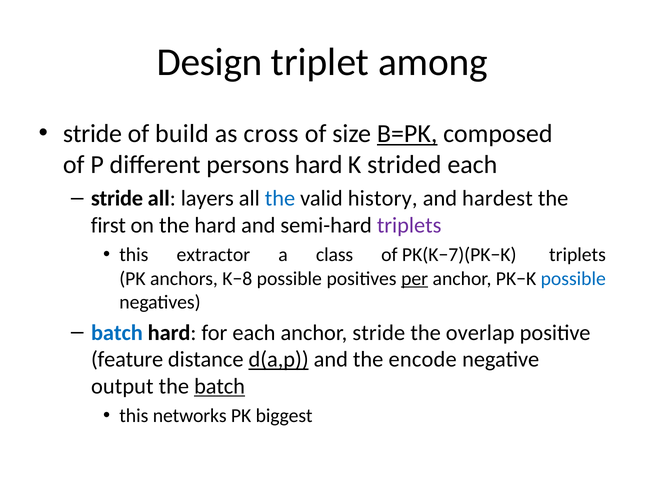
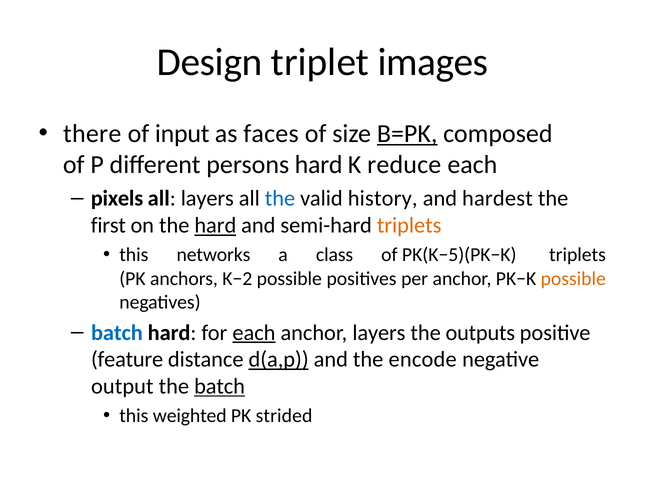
among: among -> images
stride at (92, 134): stride -> there
build: build -> input
cross: cross -> faces
strided: strided -> reduce
stride at (117, 199): stride -> pixels
hard at (215, 225) underline: none -> present
triplets at (409, 225) colour: purple -> orange
extractor: extractor -> networks
PK(K−7)(PK−K: PK(K−7)(PK−K -> PK(K−5)(PK−K
K−8: K−8 -> K−2
per underline: present -> none
possible at (573, 278) colour: blue -> orange
each at (254, 332) underline: none -> present
anchor stride: stride -> layers
overlap: overlap -> outputs
networks: networks -> weighted
biggest: biggest -> strided
